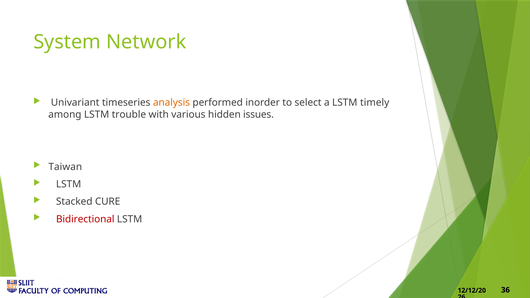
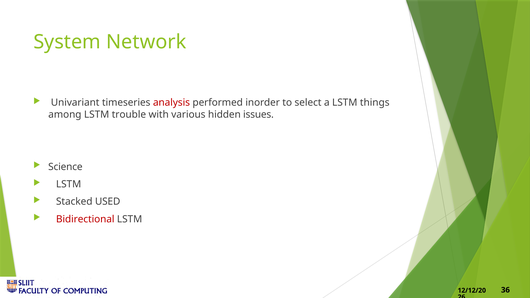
analysis colour: orange -> red
timely: timely -> things
Taiwan: Taiwan -> Science
CURE: CURE -> USED
